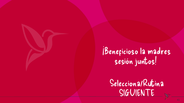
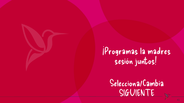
¡Beneficioso: ¡Beneficioso -> ¡Programas
Selecciona/Rutina: Selecciona/Rutina -> Selecciona/Cambia
